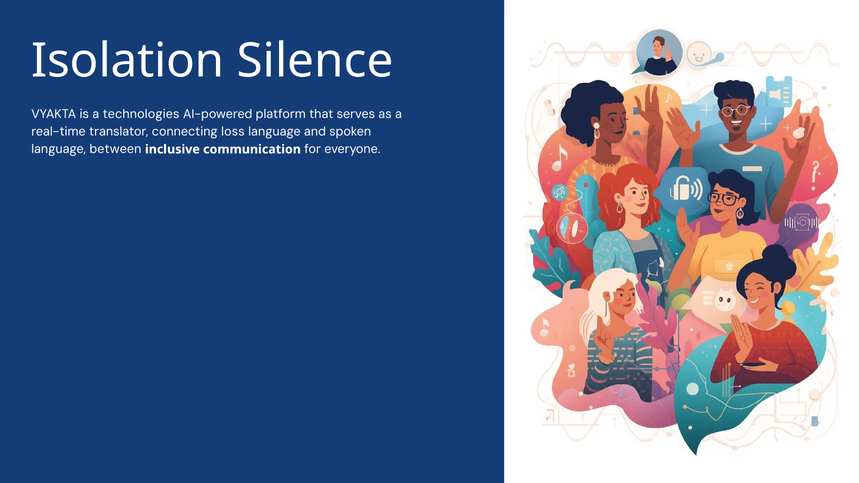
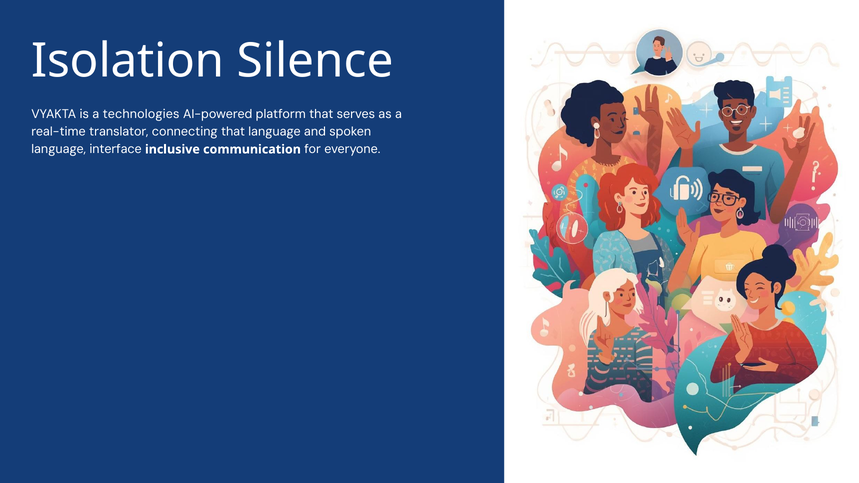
connecting loss: loss -> that
between: between -> interface
